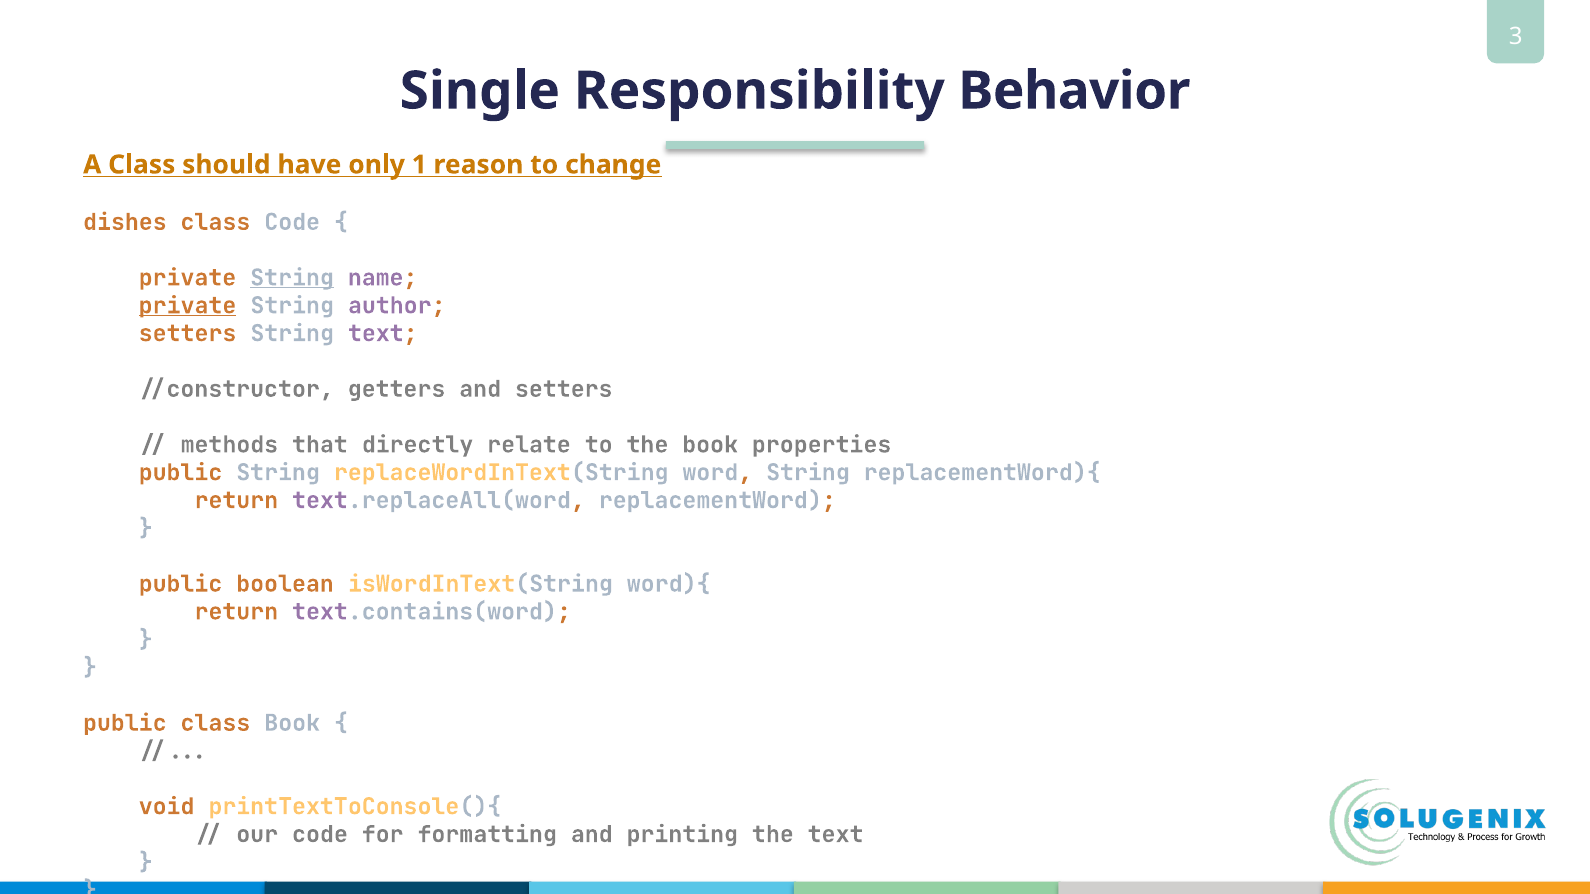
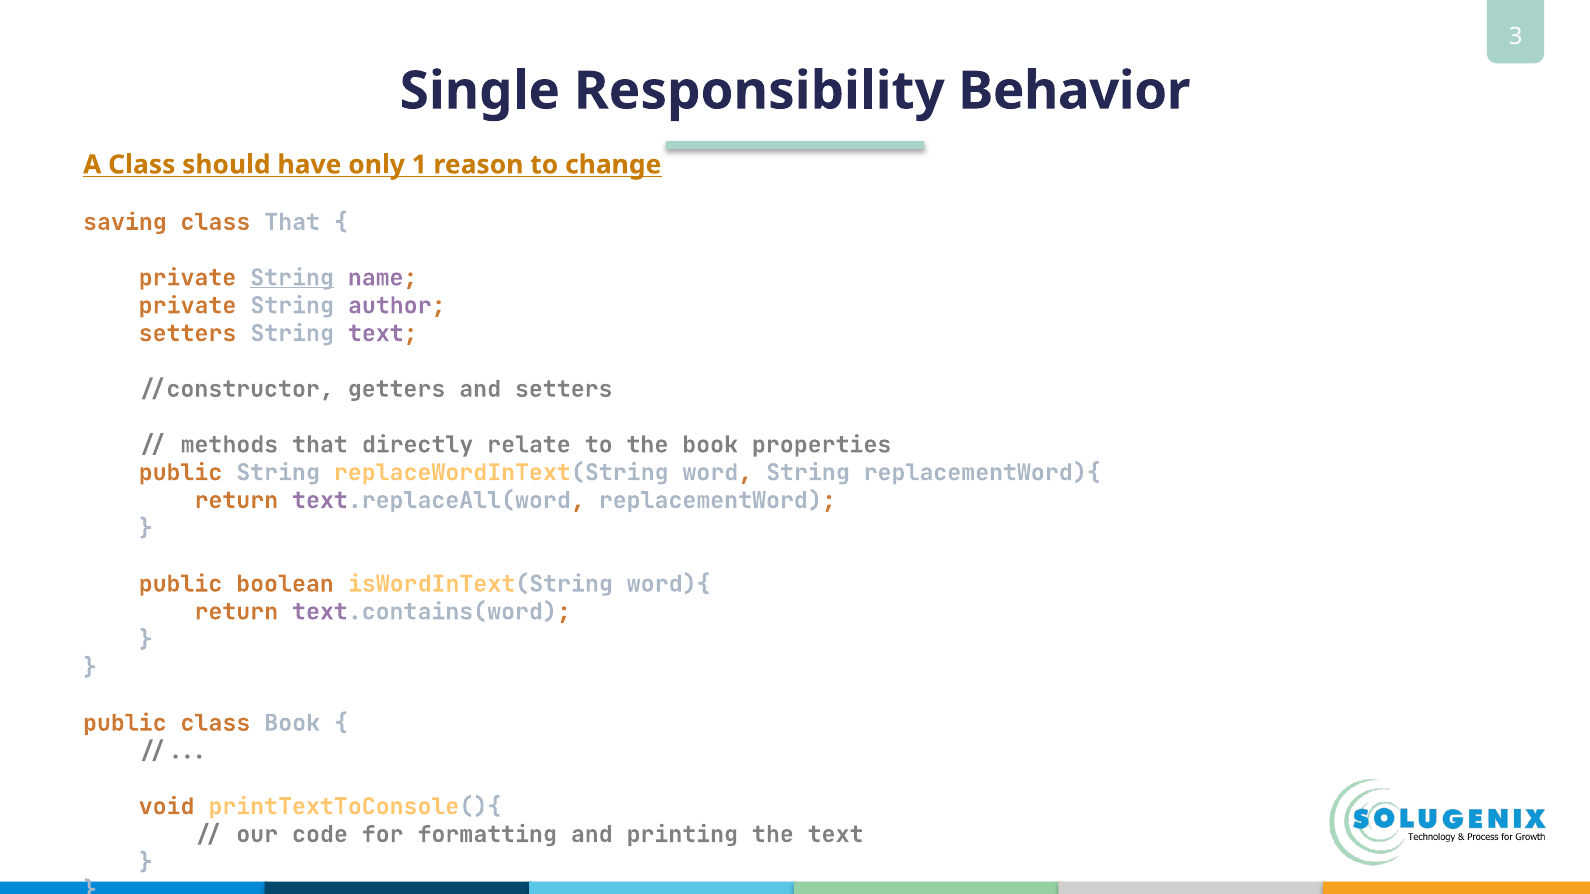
dishes: dishes -> saving
class Code: Code -> That
private at (188, 306) underline: present -> none
